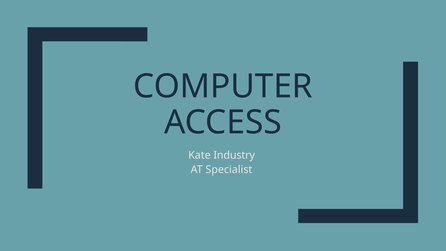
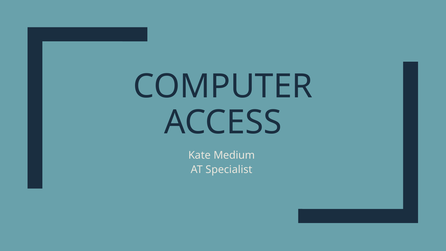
Industry: Industry -> Medium
